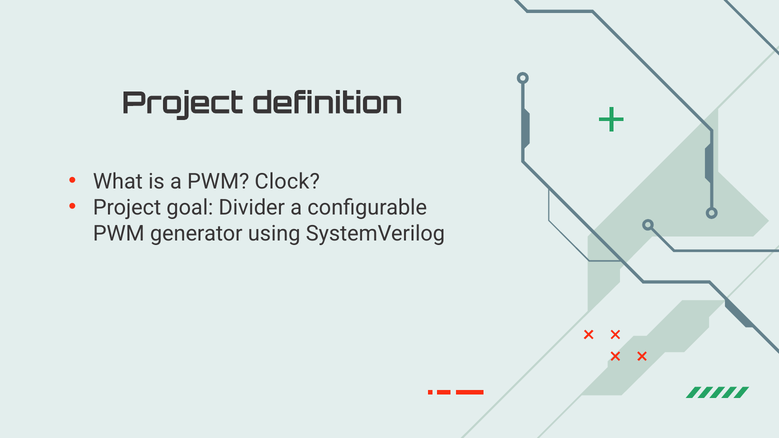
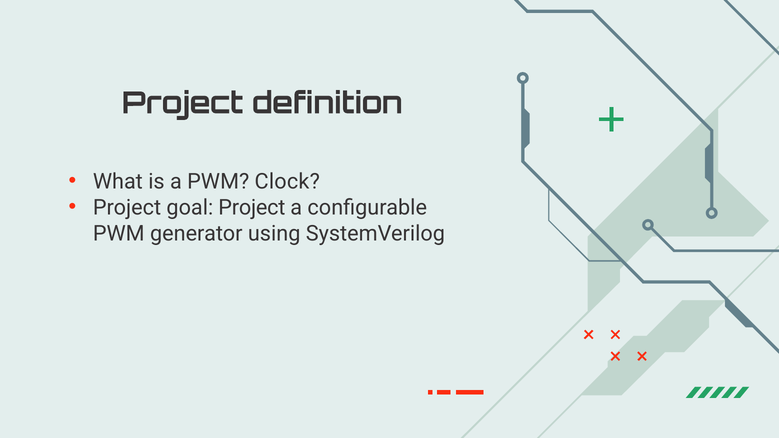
goal Divider: Divider -> Project
